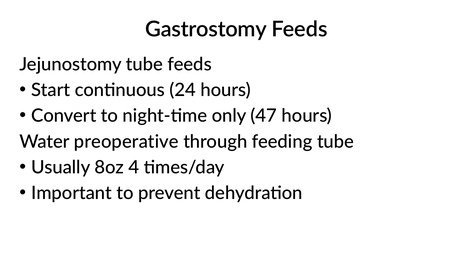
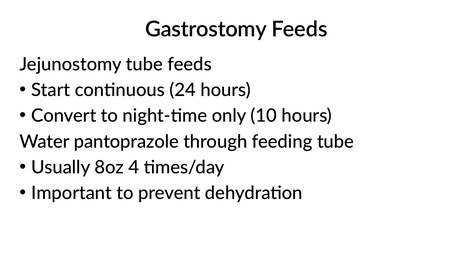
47: 47 -> 10
preoperative: preoperative -> pantoprazole
